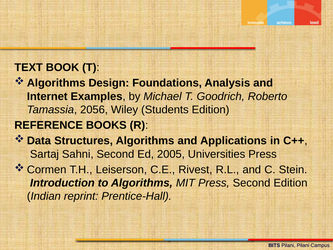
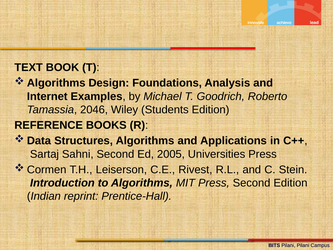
2056: 2056 -> 2046
